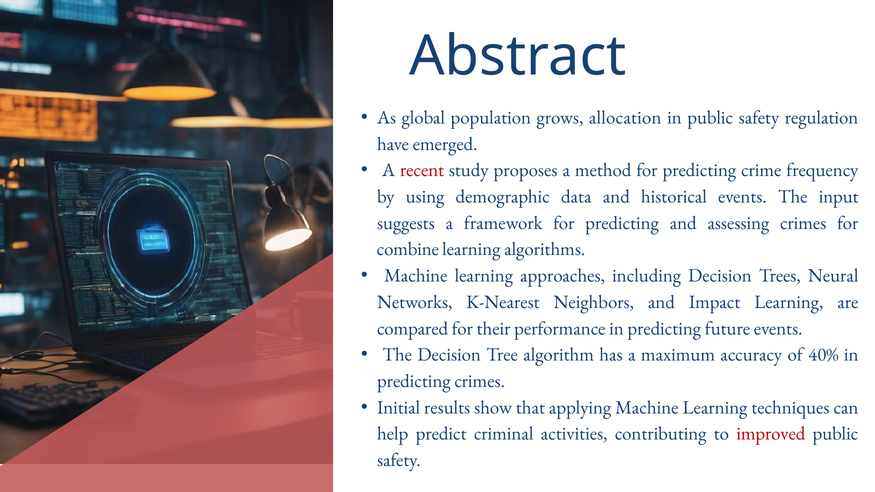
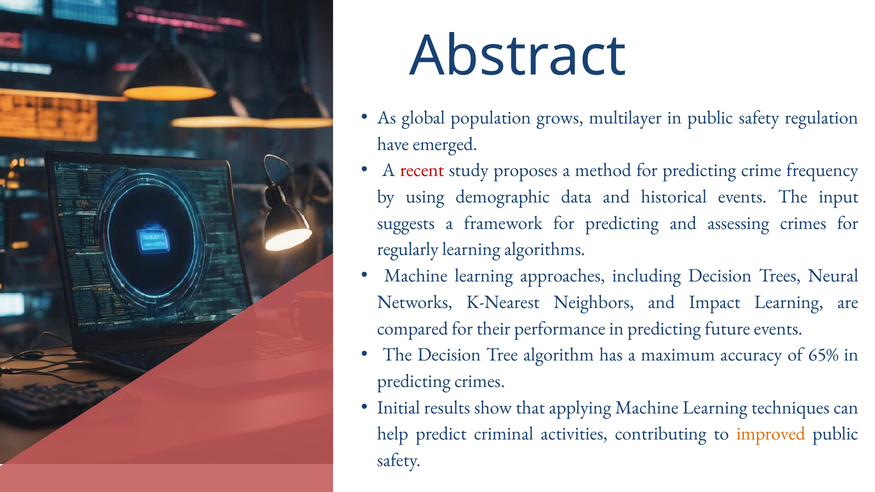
allocation: allocation -> multilayer
combine: combine -> regularly
40%: 40% -> 65%
improved colour: red -> orange
